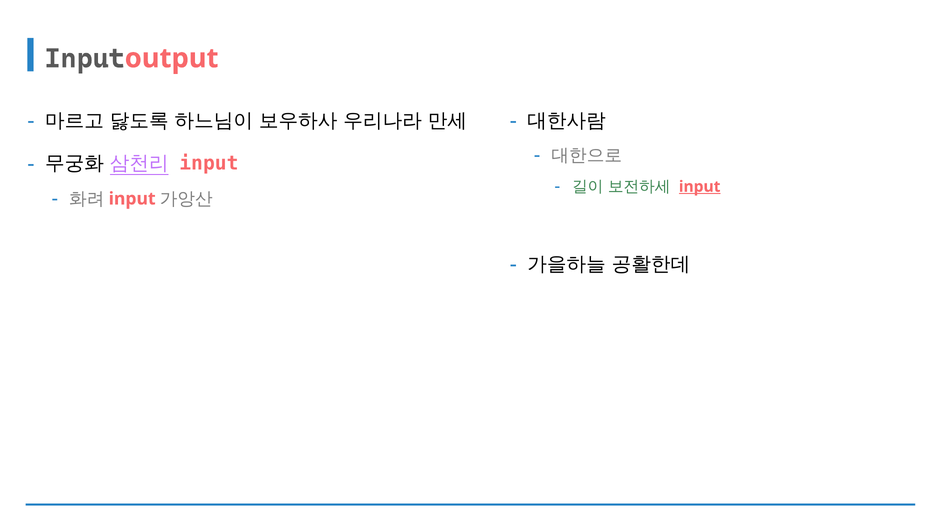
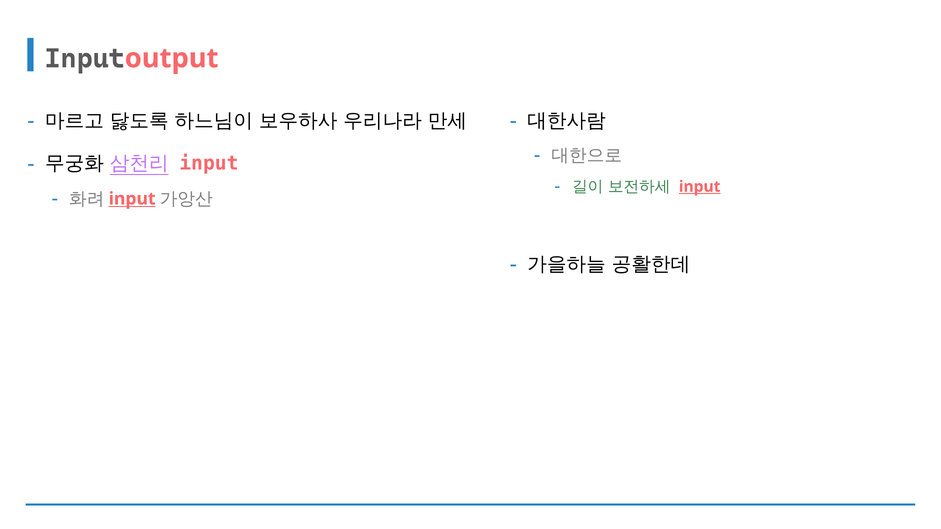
input at (132, 199) underline: none -> present
